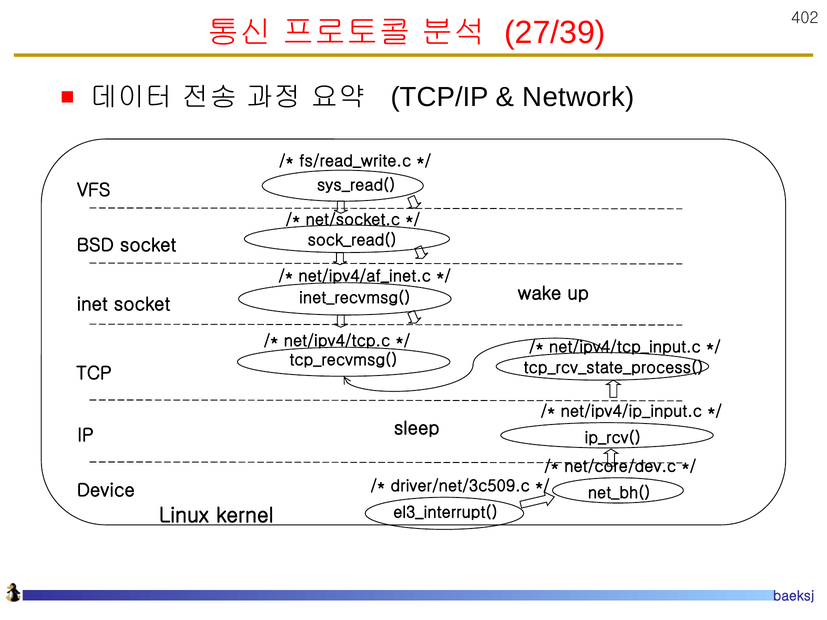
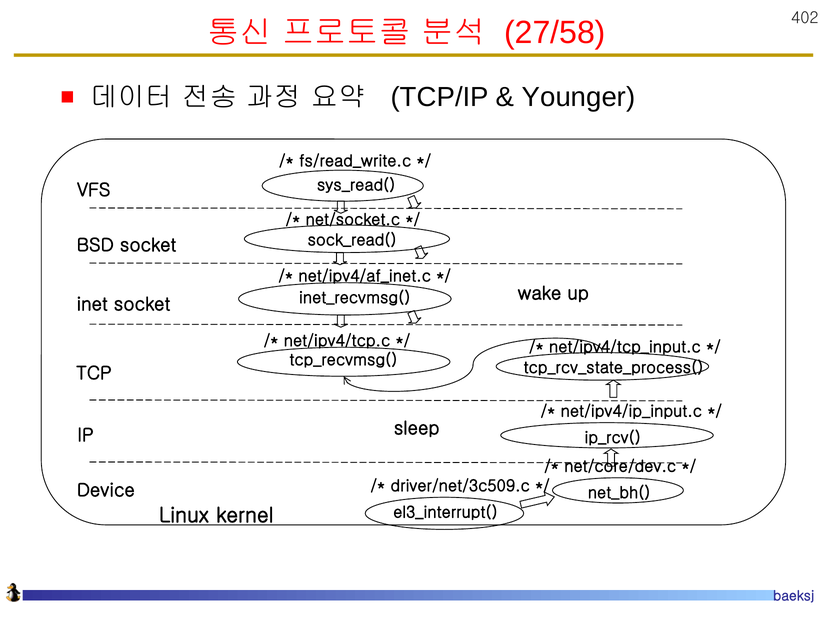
27/39: 27/39 -> 27/58
Network: Network -> Younger
